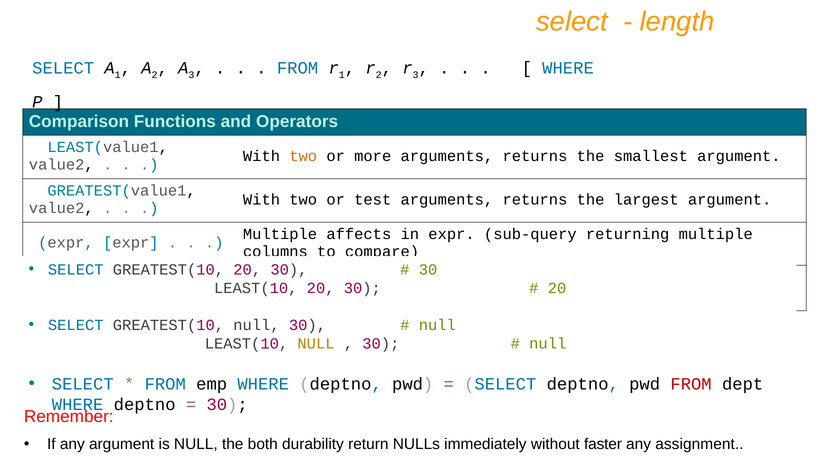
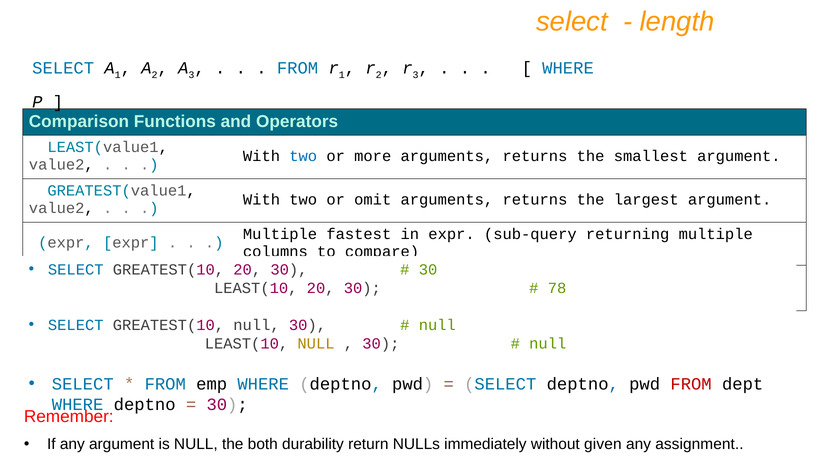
two at (303, 156) colour: orange -> blue
test: test -> omit
affects: affects -> fastest
20 at (557, 288): 20 -> 78
faster: faster -> given
